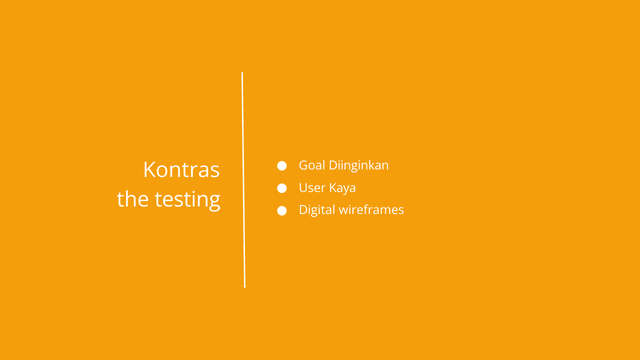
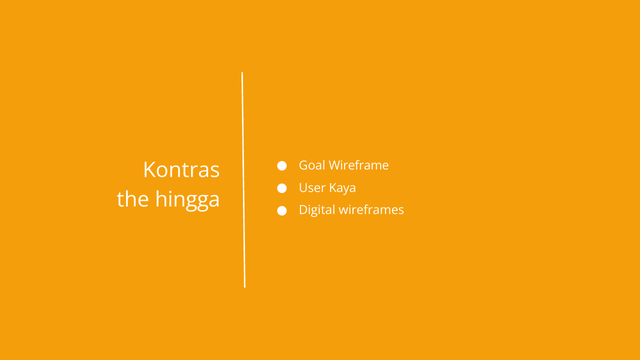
Diinginkan: Diinginkan -> Wireframe
testing: testing -> hingga
